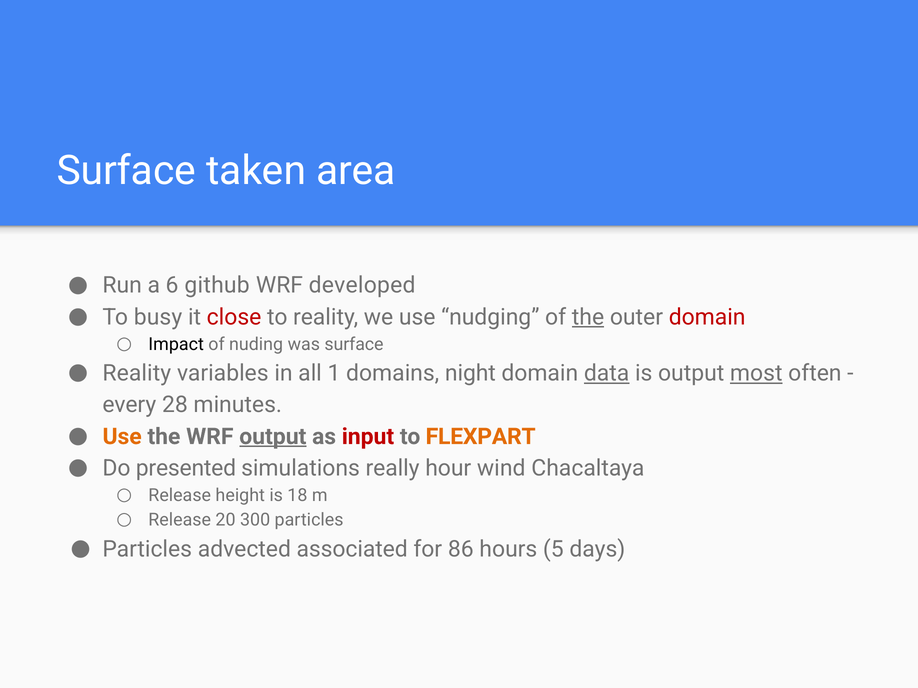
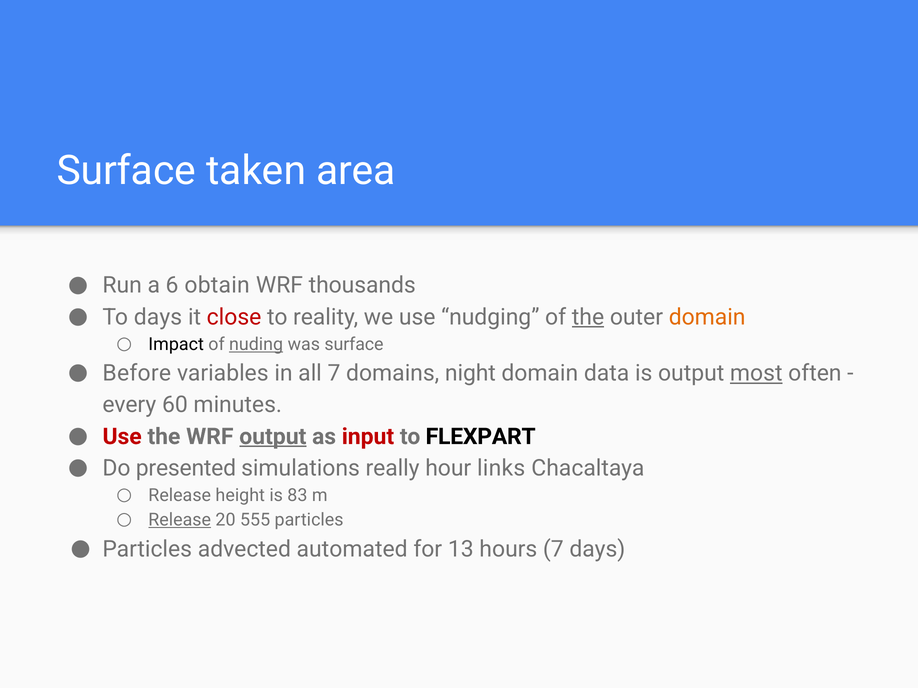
github: github -> obtain
developed: developed -> thousands
To busy: busy -> days
domain at (707, 317) colour: red -> orange
nuding underline: none -> present
Reality at (137, 374): Reality -> Before
all 1: 1 -> 7
data underline: present -> none
28: 28 -> 60
Use at (122, 437) colour: orange -> red
FLEXPART colour: orange -> black
wind: wind -> links
18: 18 -> 83
Release at (180, 520) underline: none -> present
300: 300 -> 555
associated: associated -> automated
86: 86 -> 13
hours 5: 5 -> 7
